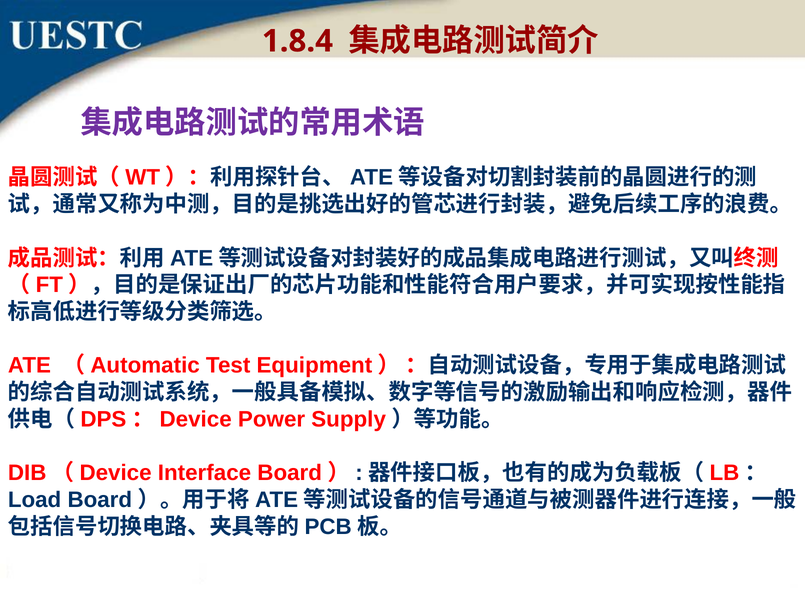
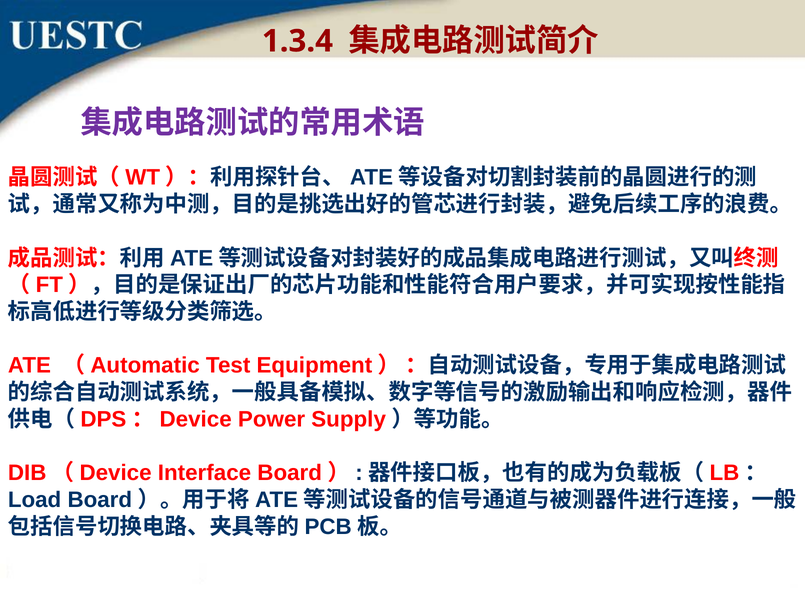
1.8.4: 1.8.4 -> 1.3.4
